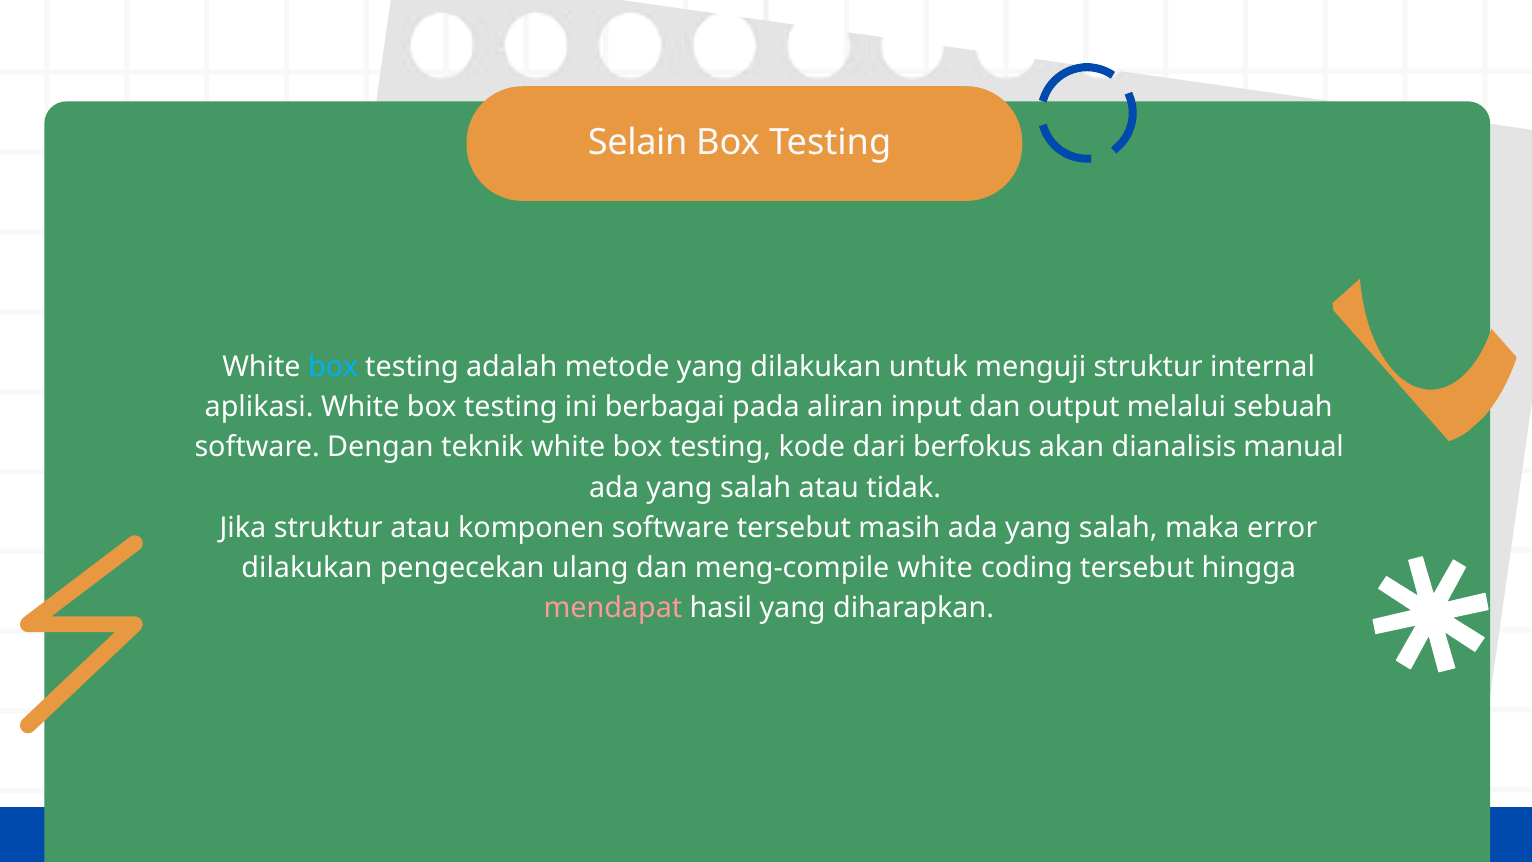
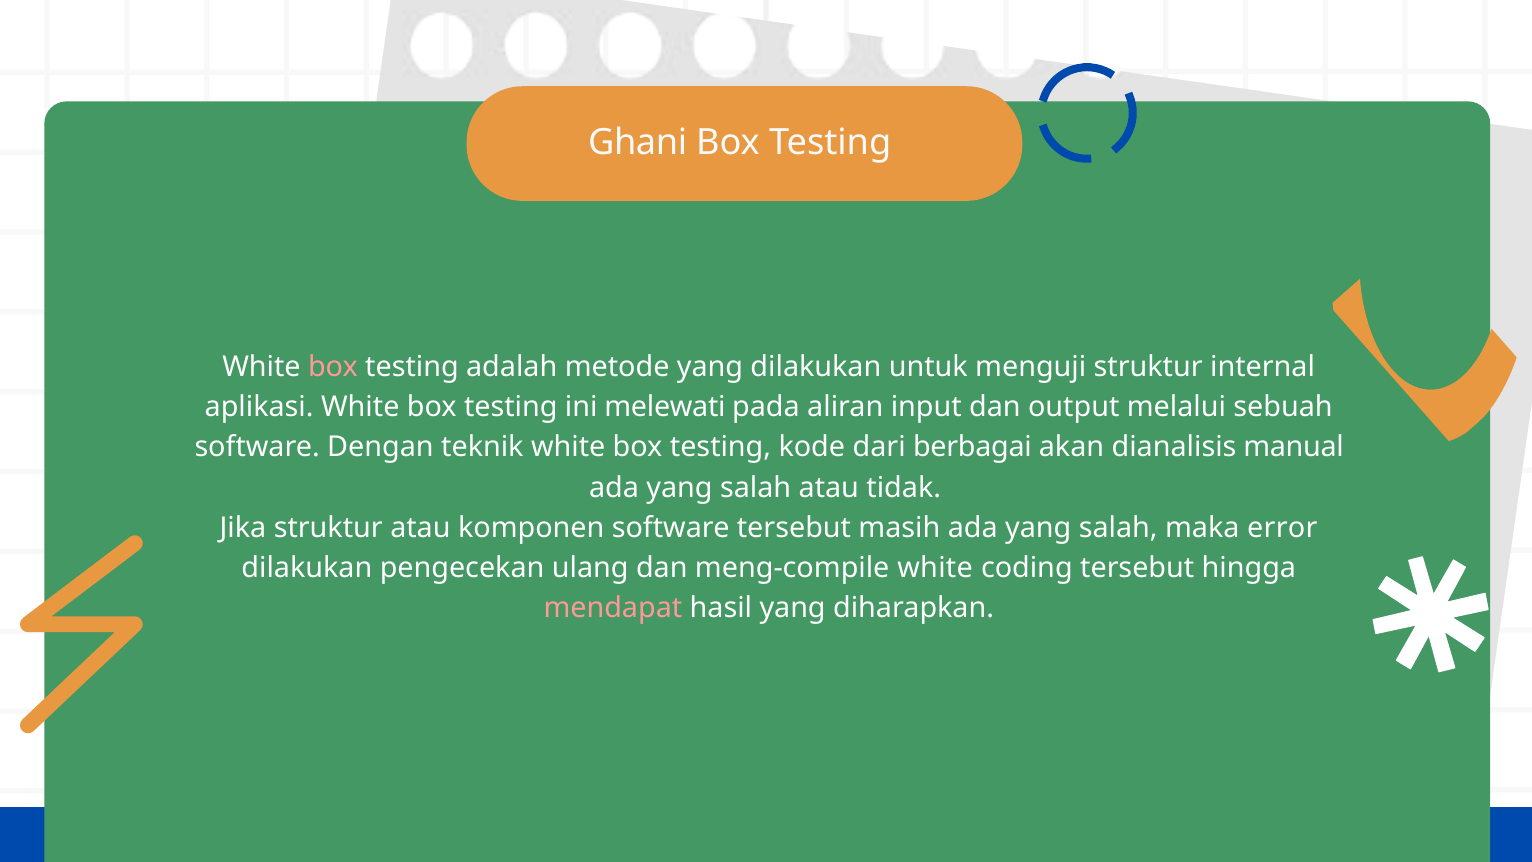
Selain: Selain -> Ghani
box at (333, 367) colour: light blue -> pink
berbagai: berbagai -> melewati
berfokus: berfokus -> berbagai
